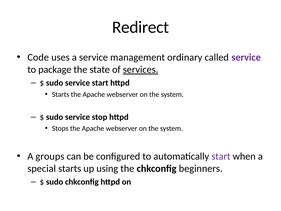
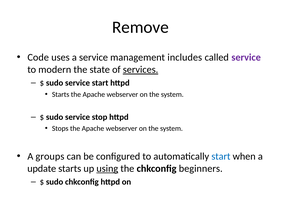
Redirect: Redirect -> Remove
ordinary: ordinary -> includes
package: package -> modern
start at (221, 156) colour: purple -> blue
special: special -> update
using underline: none -> present
